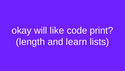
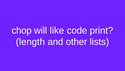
okay: okay -> chop
learn: learn -> other
